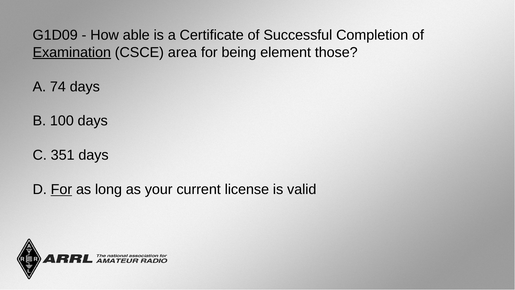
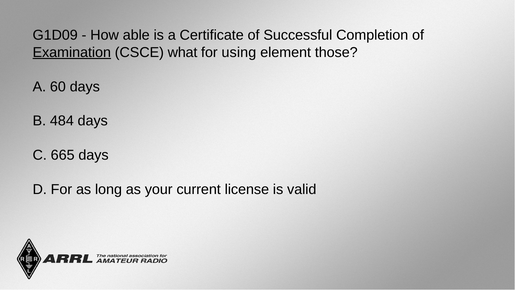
area: area -> what
being: being -> using
74: 74 -> 60
100: 100 -> 484
351: 351 -> 665
For at (61, 189) underline: present -> none
